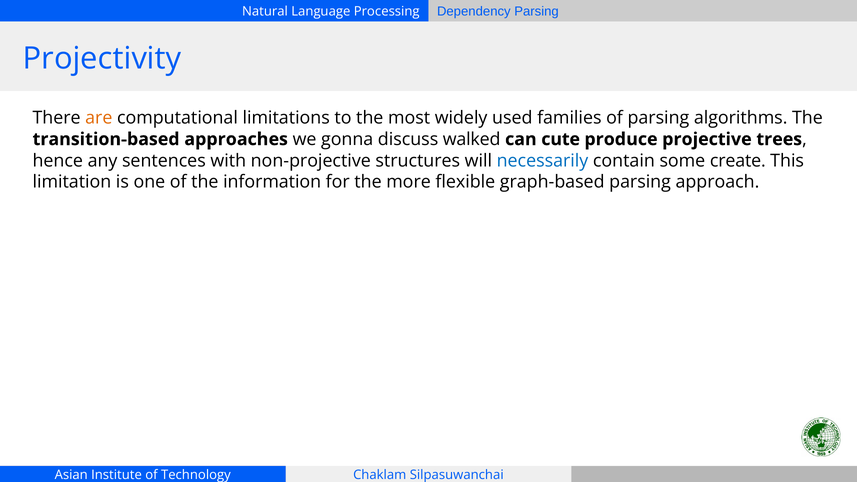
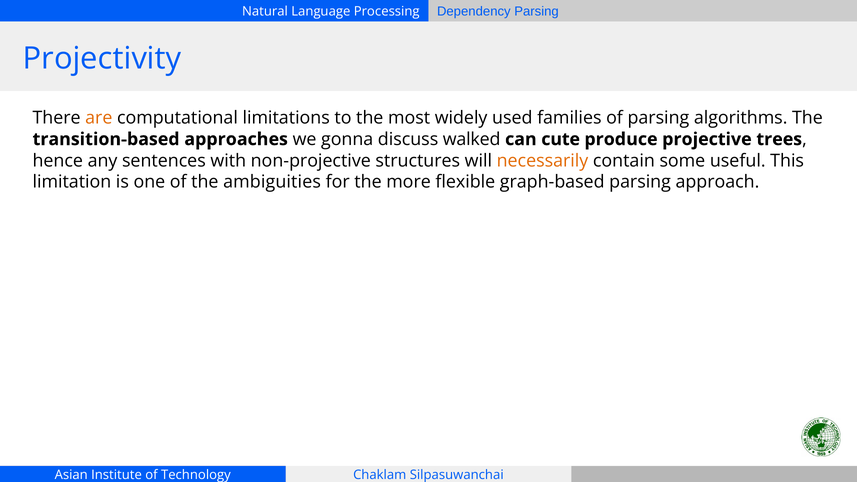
necessarily colour: blue -> orange
create: create -> useful
information: information -> ambiguities
